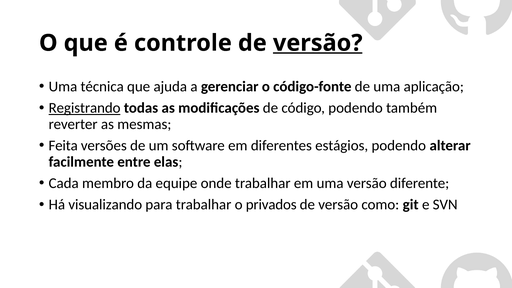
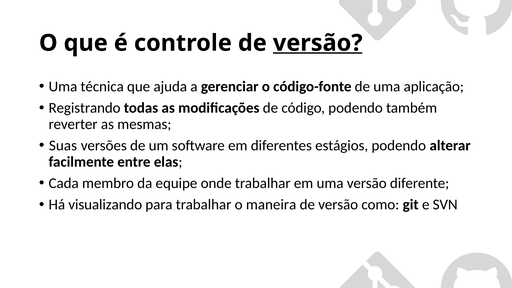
Registrando underline: present -> none
Feita: Feita -> Suas
privados: privados -> maneira
